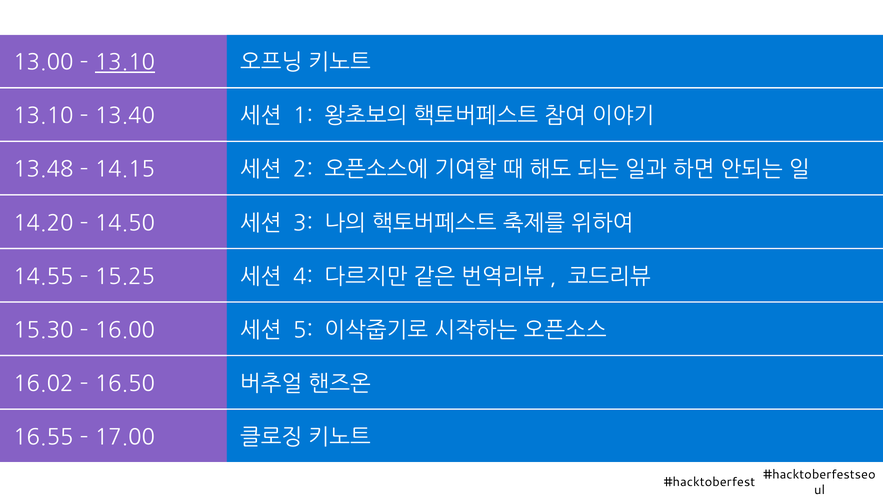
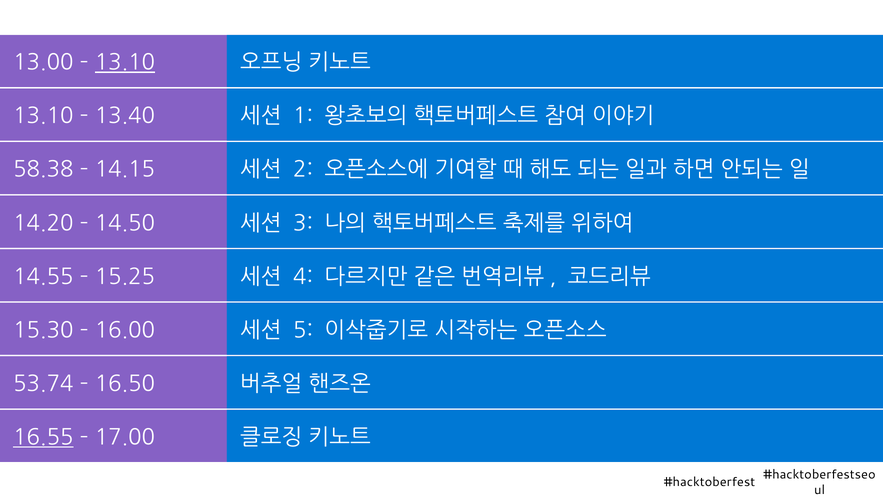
13.48: 13.48 -> 58.38
16.02: 16.02 -> 53.74
16.55 underline: none -> present
